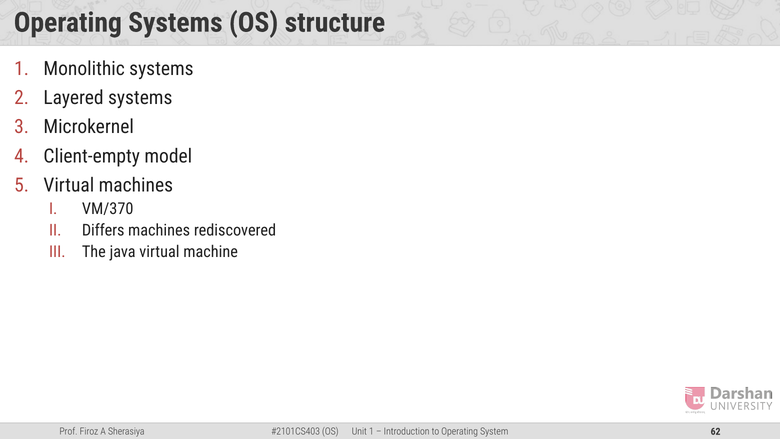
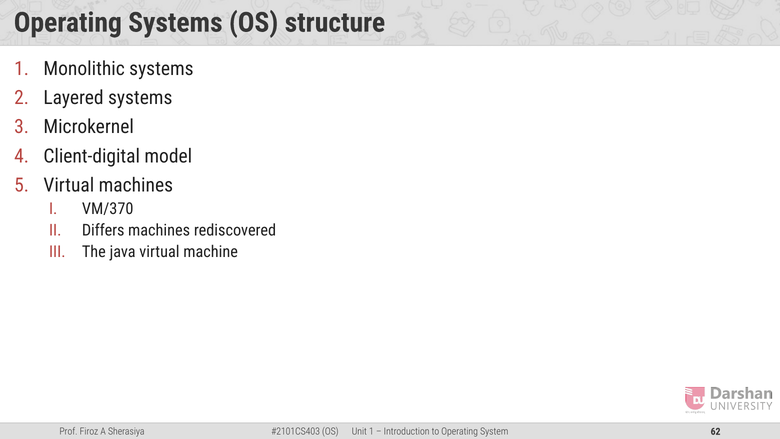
Client-empty: Client-empty -> Client-digital
